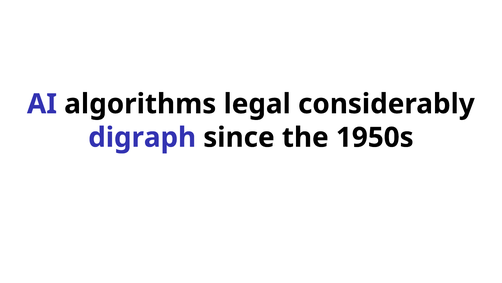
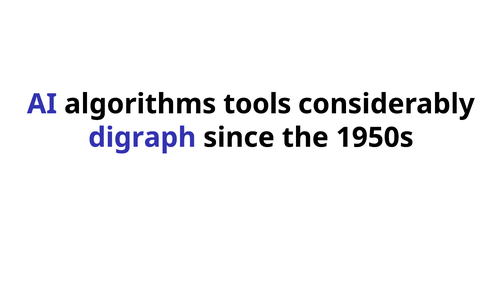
legal: legal -> tools
